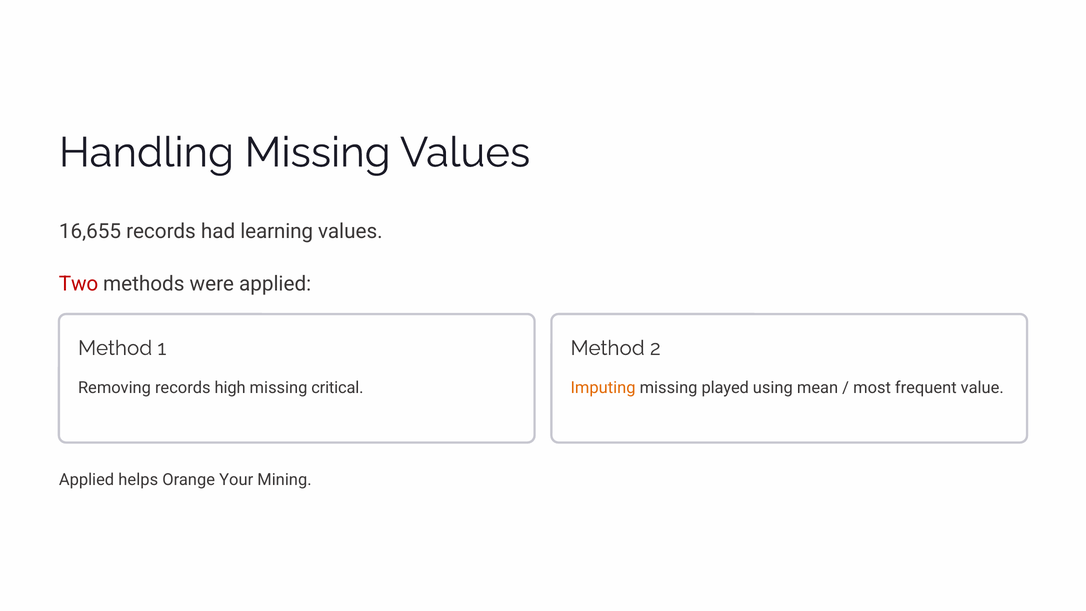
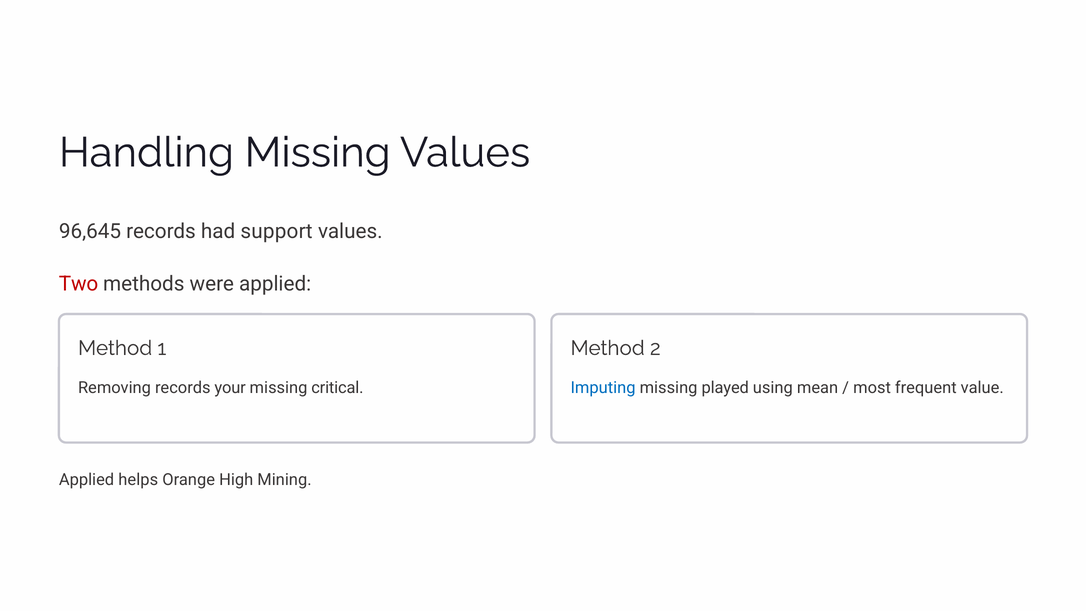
16,655: 16,655 -> 96,645
learning: learning -> support
high: high -> your
Imputing colour: orange -> blue
Your: Your -> High
